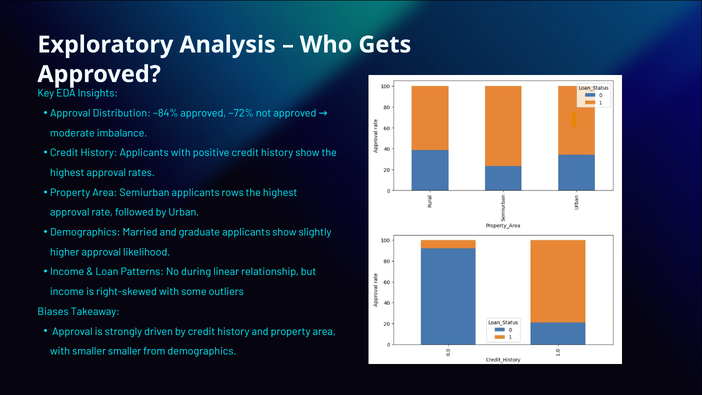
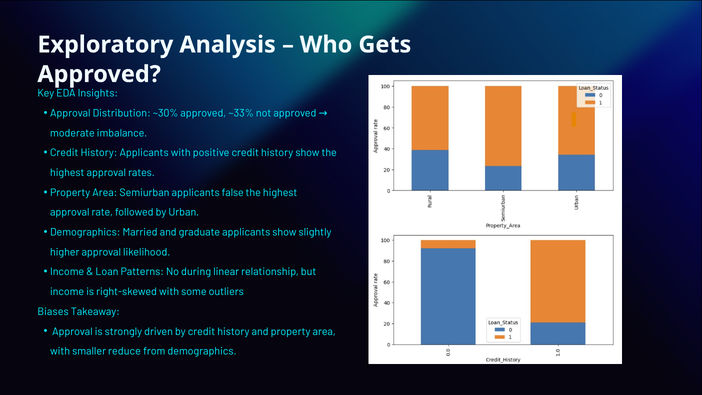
~84%: ~84% -> ~30%
~72%: ~72% -> ~33%
rows: rows -> false
smaller smaller: smaller -> reduce
